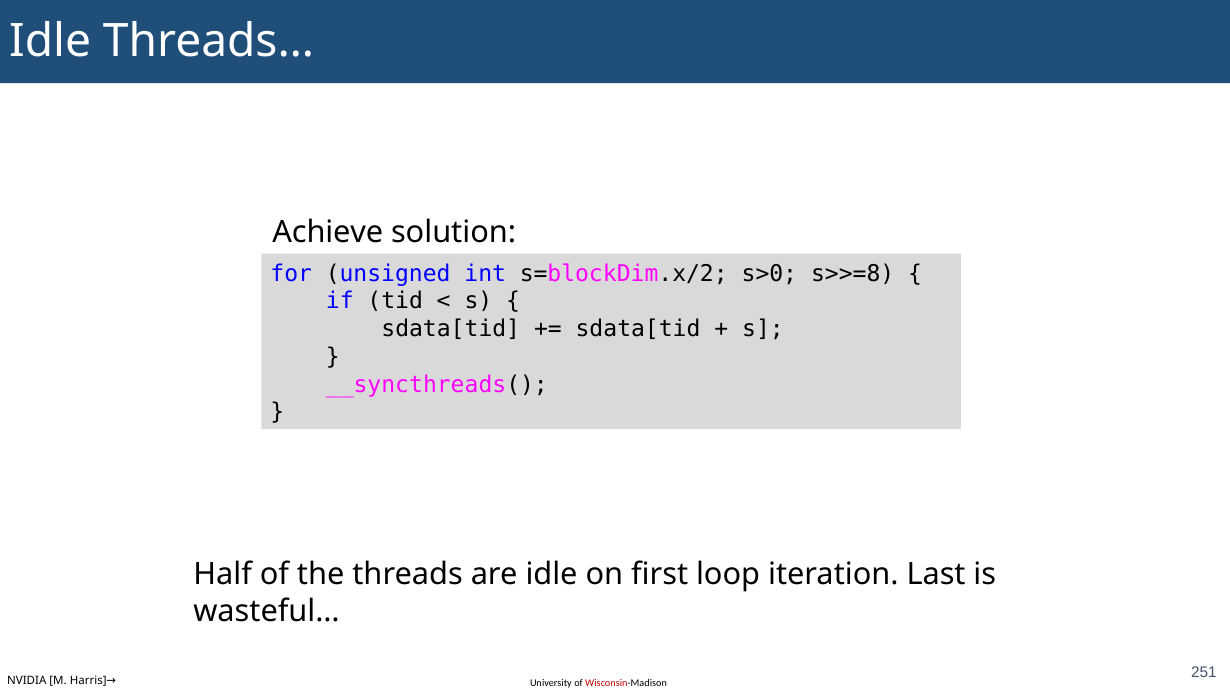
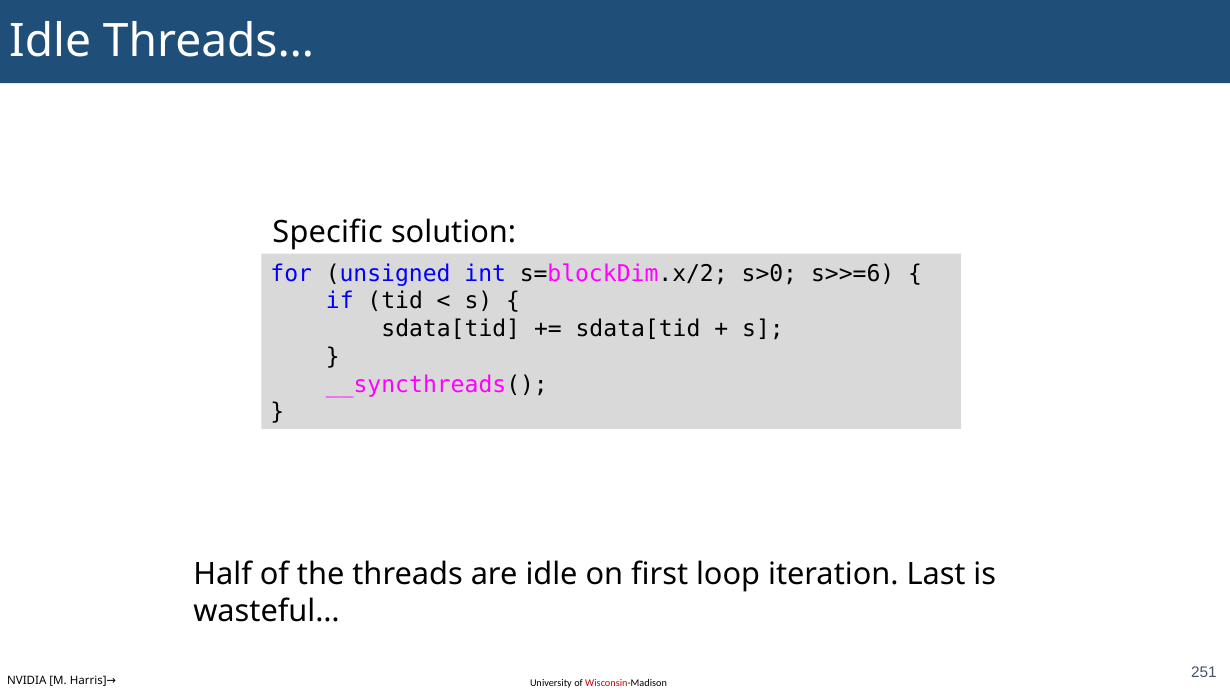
Achieve: Achieve -> Specific
s>>=8: s>>=8 -> s>>=6
